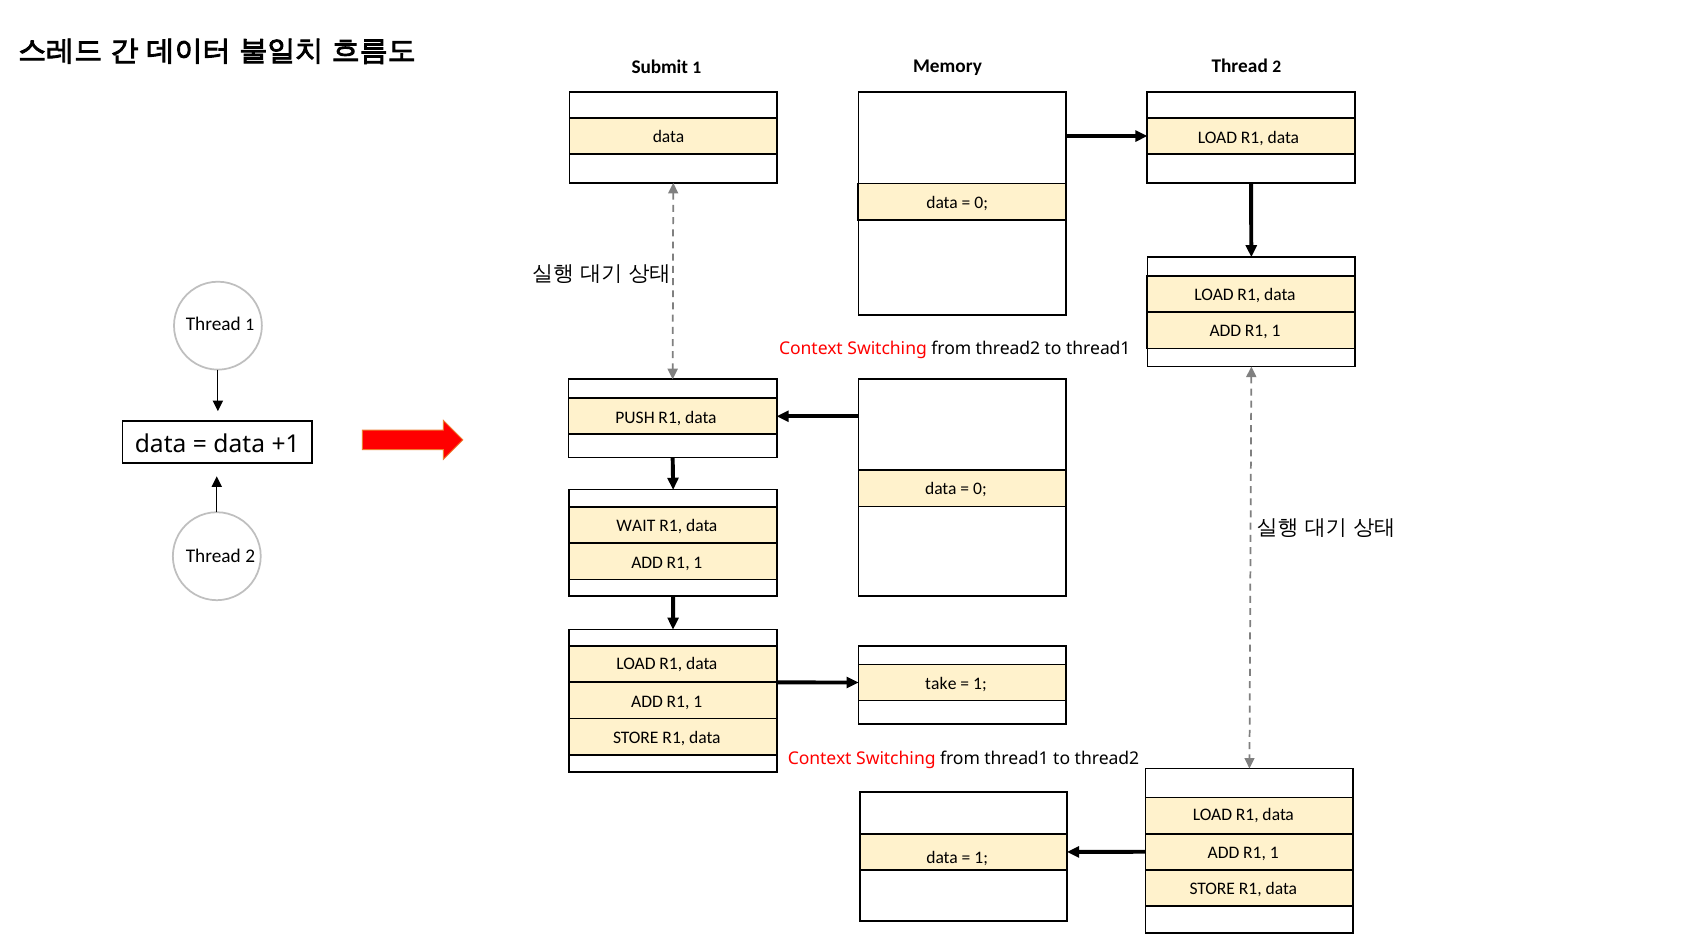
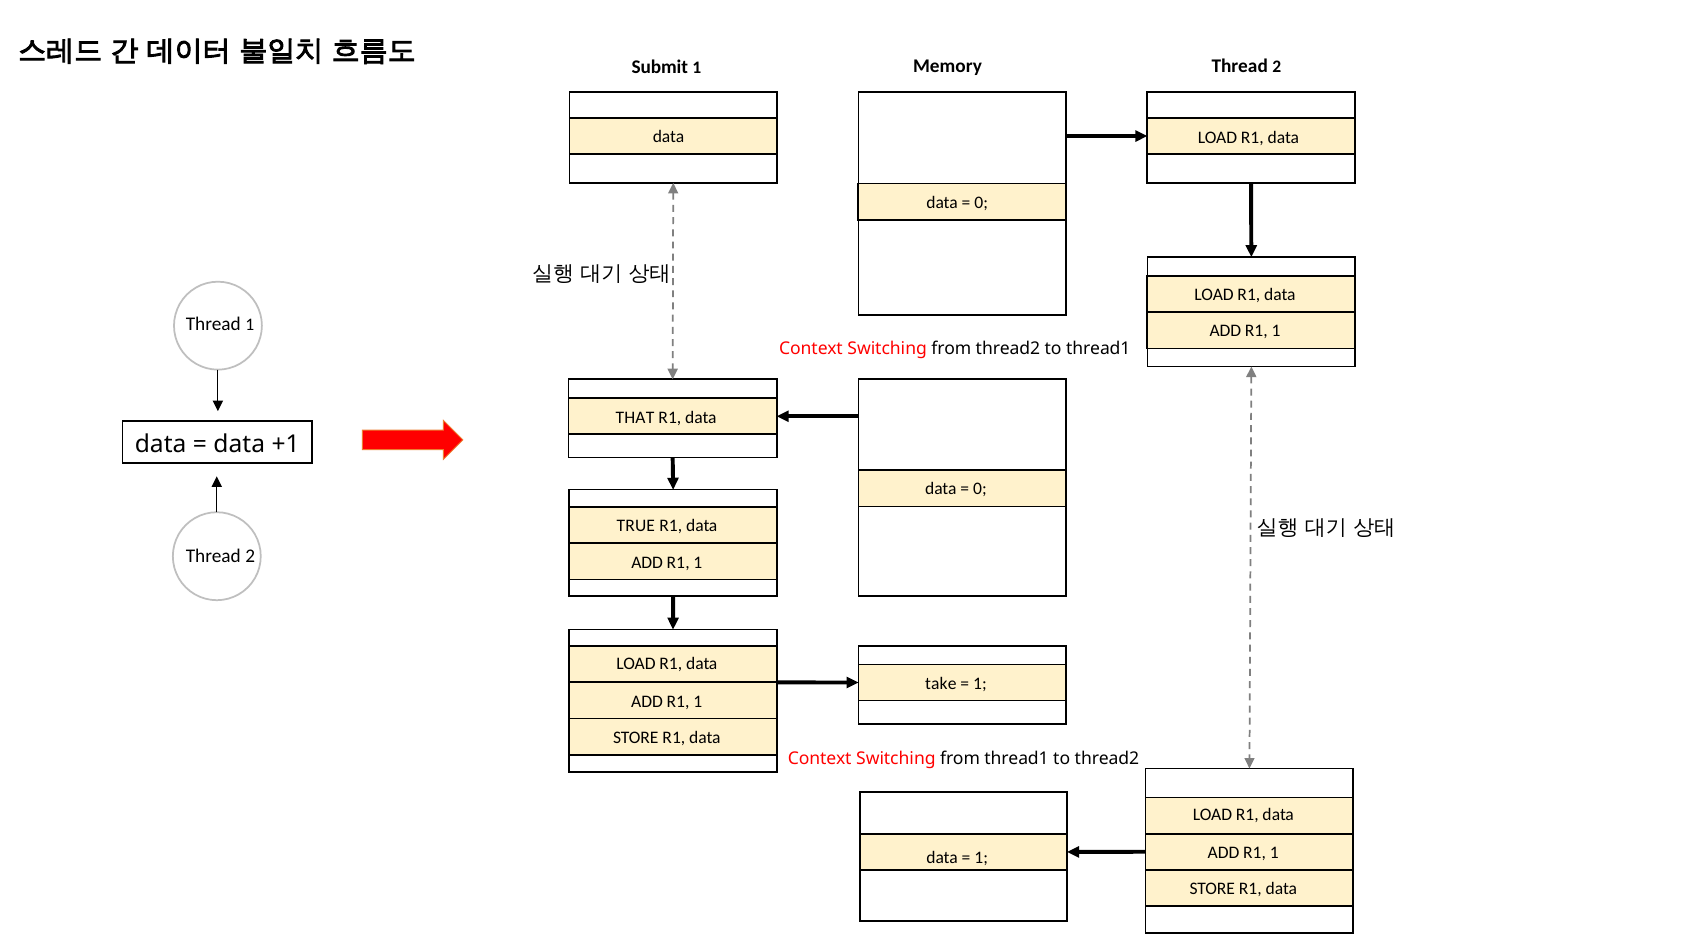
PUSH: PUSH -> THAT
WAIT: WAIT -> TRUE
